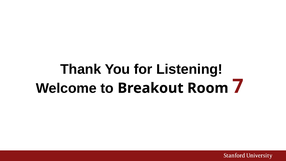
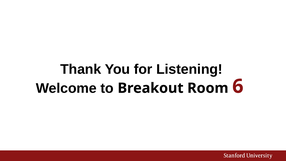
7: 7 -> 6
